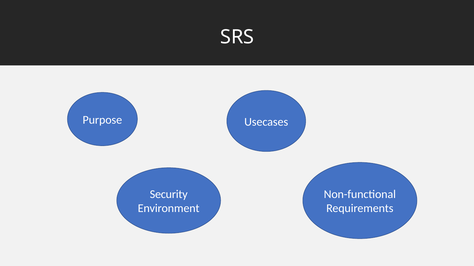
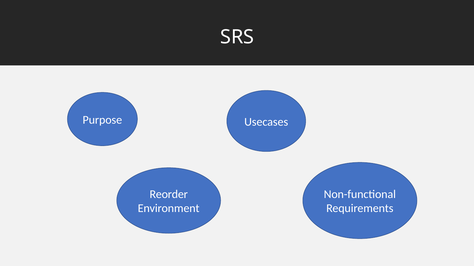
Security: Security -> Reorder
